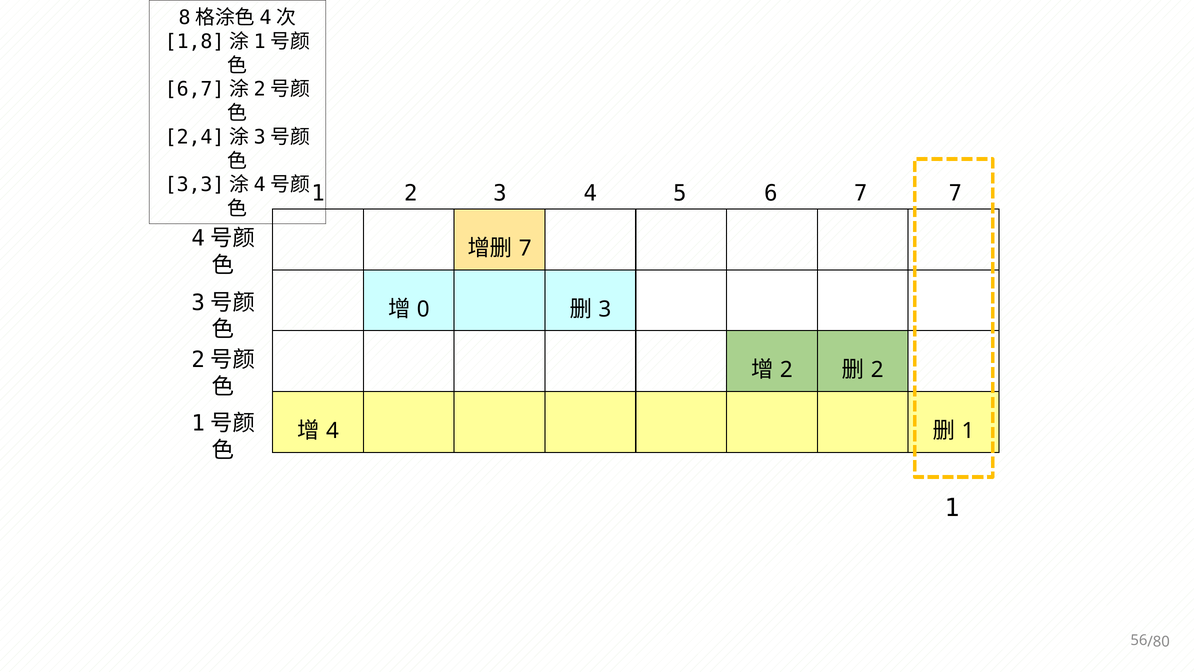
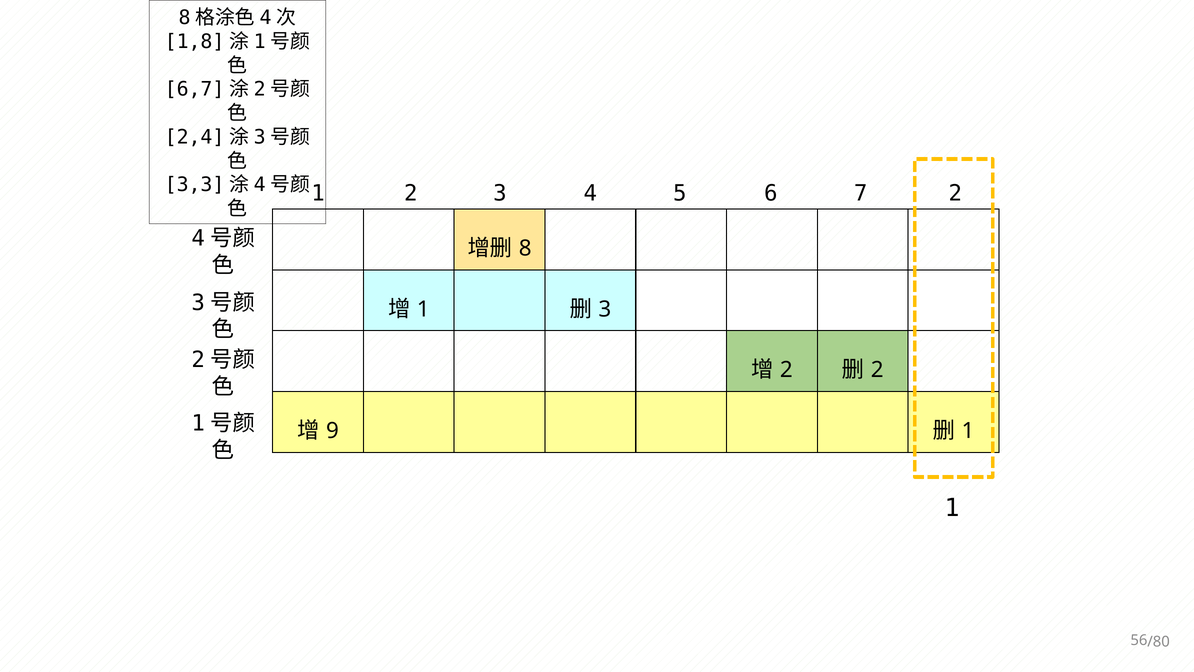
7 7: 7 -> 2
7 at (525, 248): 7 -> 8
0 at (423, 309): 0 -> 1
4 at (332, 431): 4 -> 9
